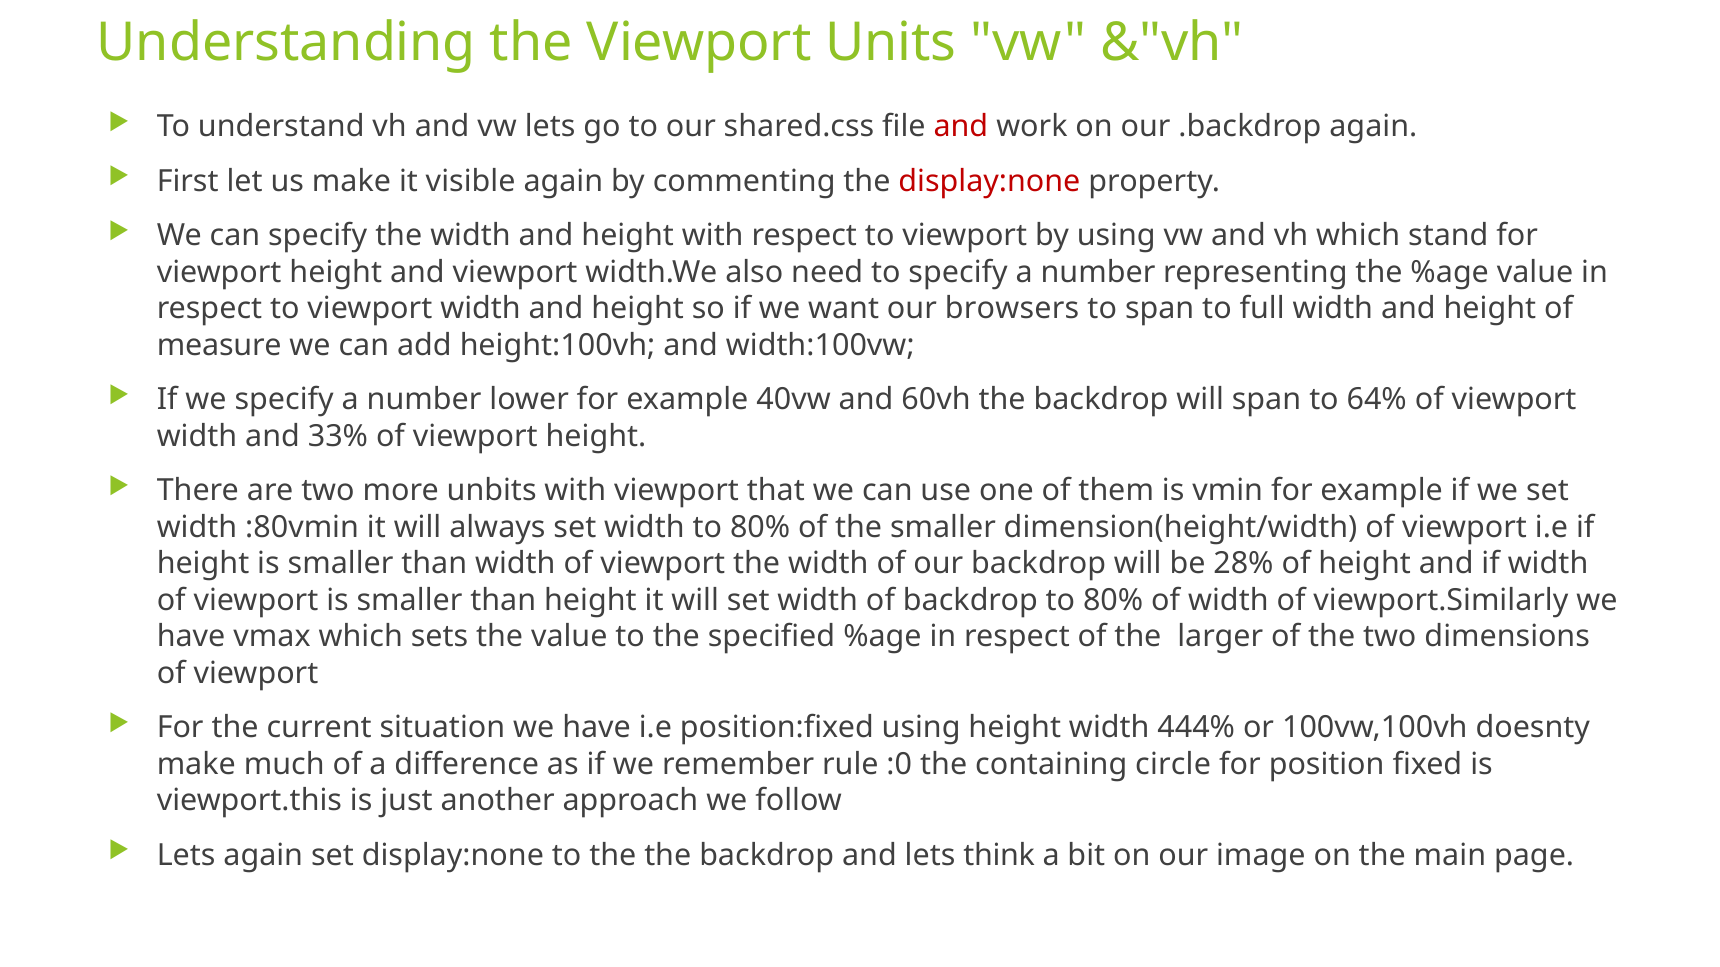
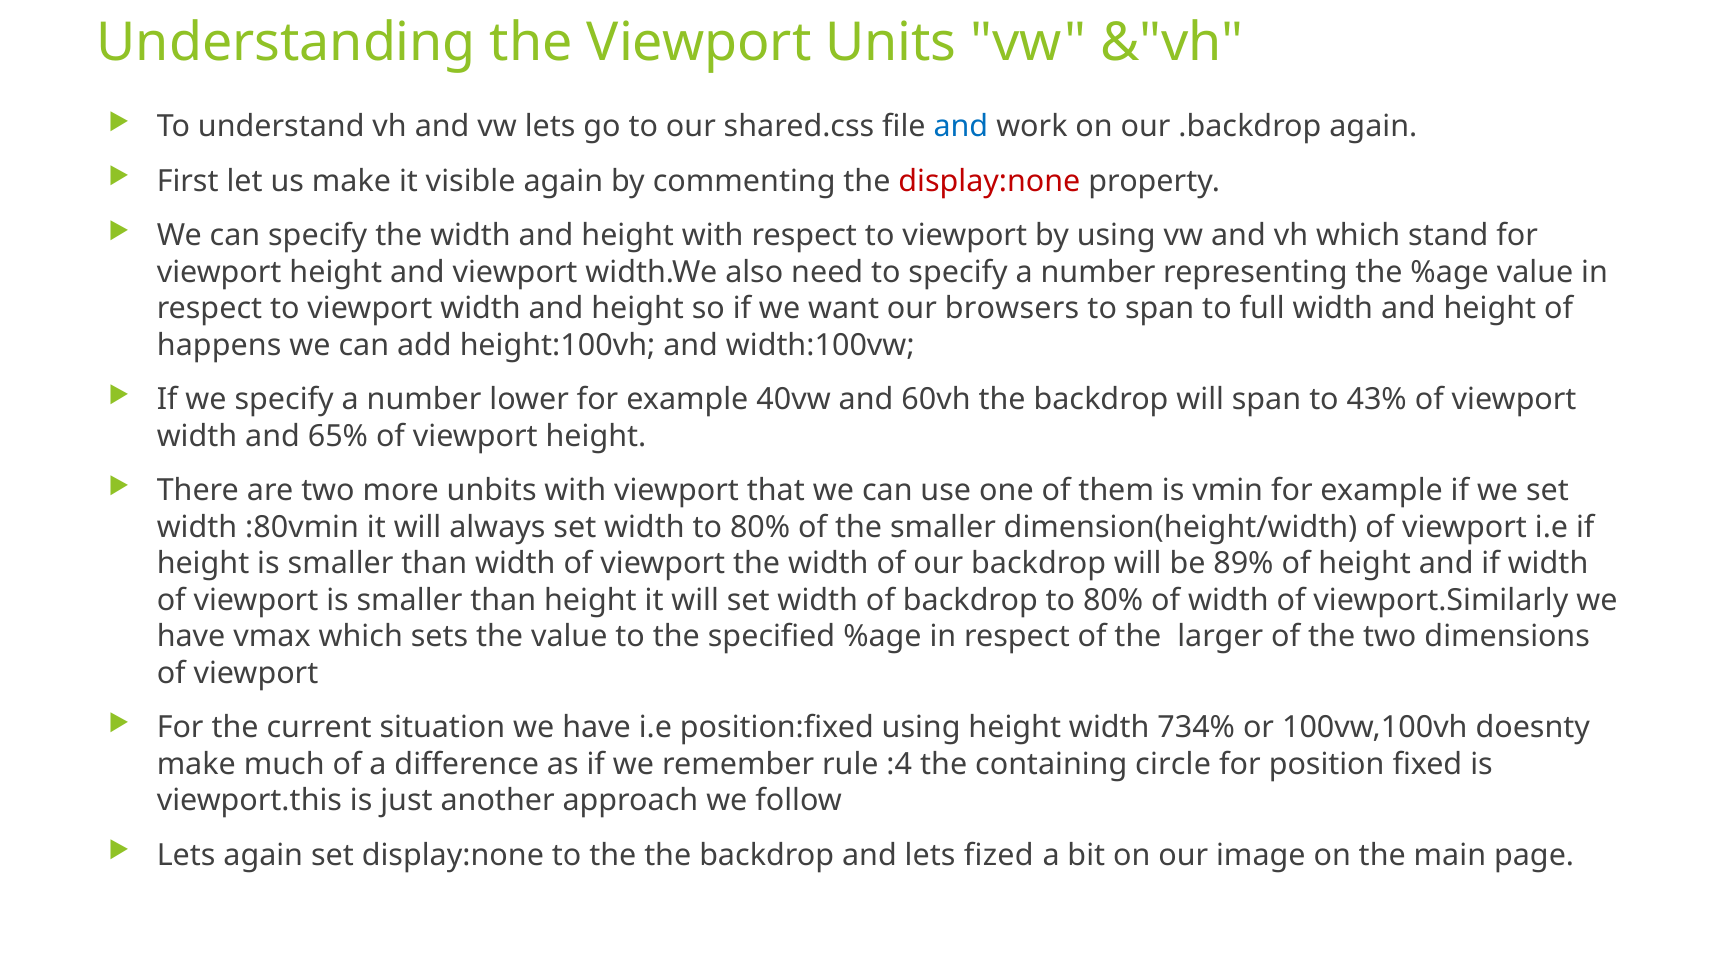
and at (961, 127) colour: red -> blue
measure: measure -> happens
64%: 64% -> 43%
33%: 33% -> 65%
28%: 28% -> 89%
444%: 444% -> 734%
:0: :0 -> :4
think: think -> fized
